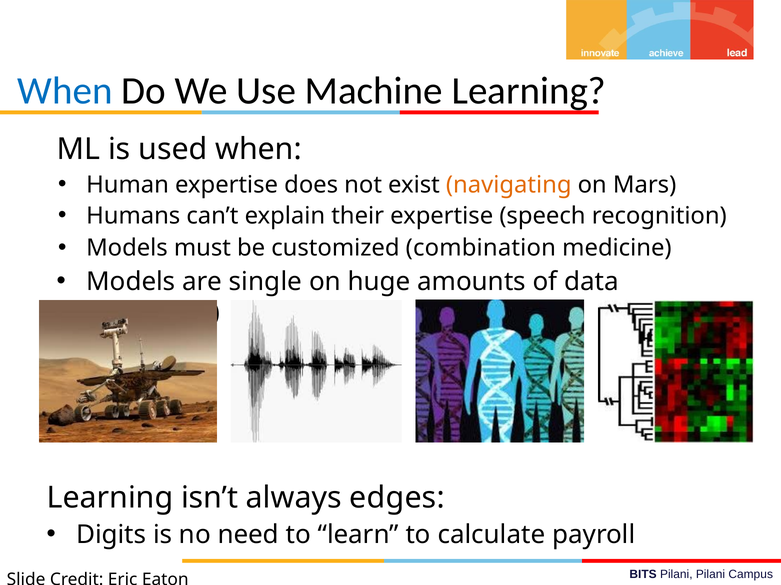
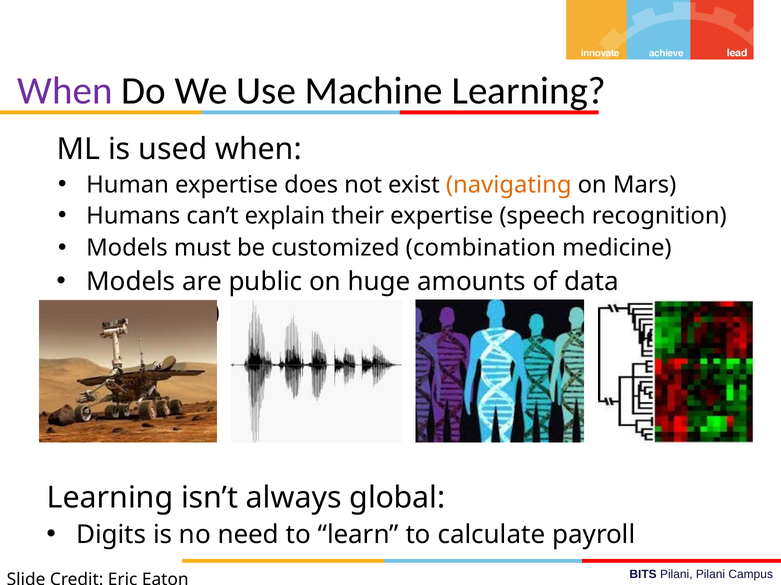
When at (65, 91) colour: blue -> purple
single: single -> public
edges: edges -> global
